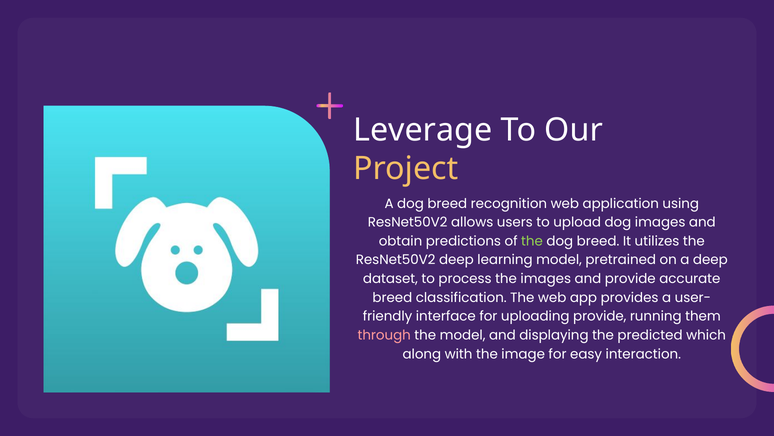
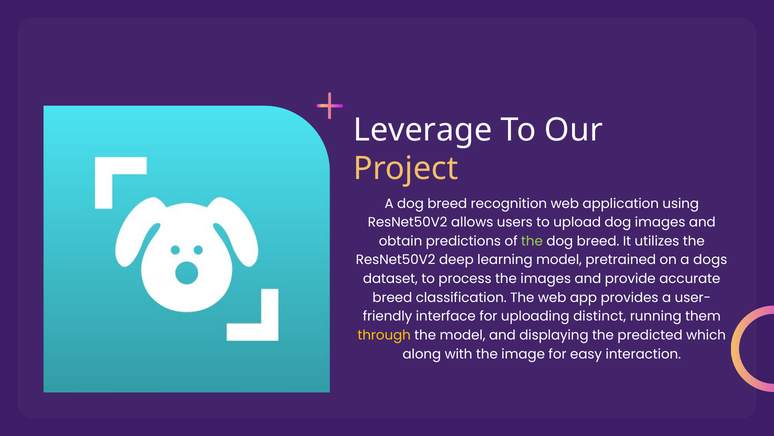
a deep: deep -> dogs
uploading provide: provide -> distinct
through colour: pink -> yellow
